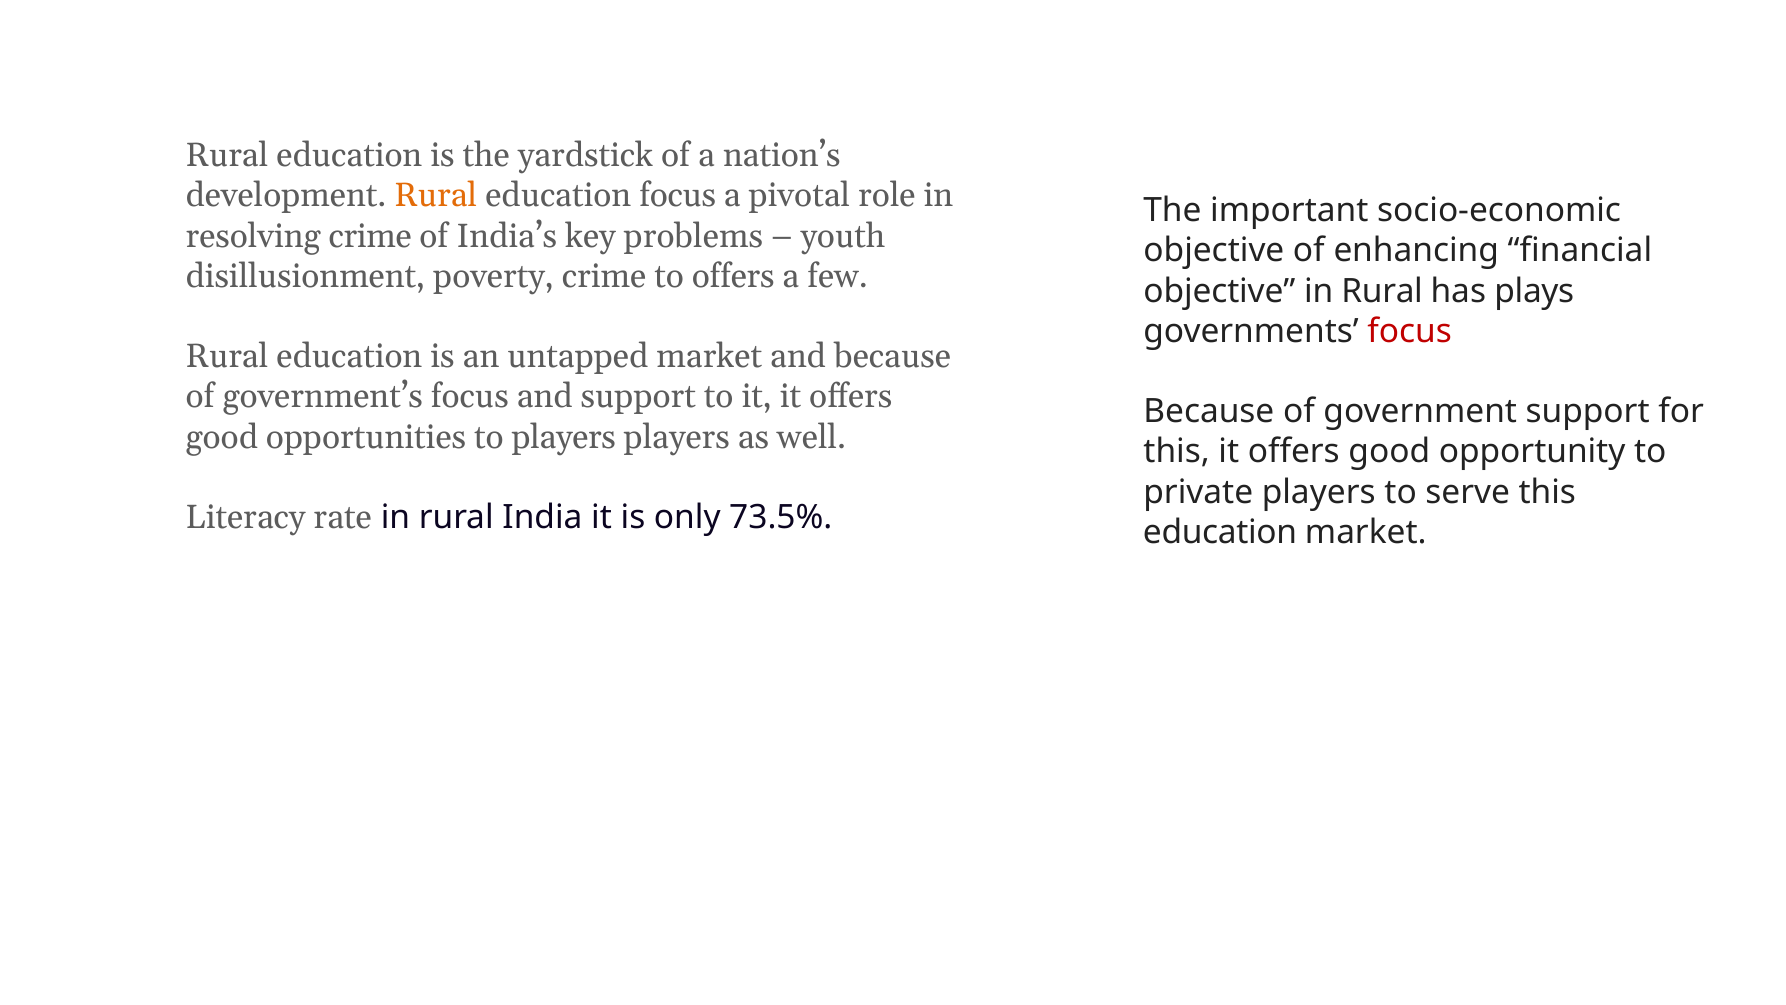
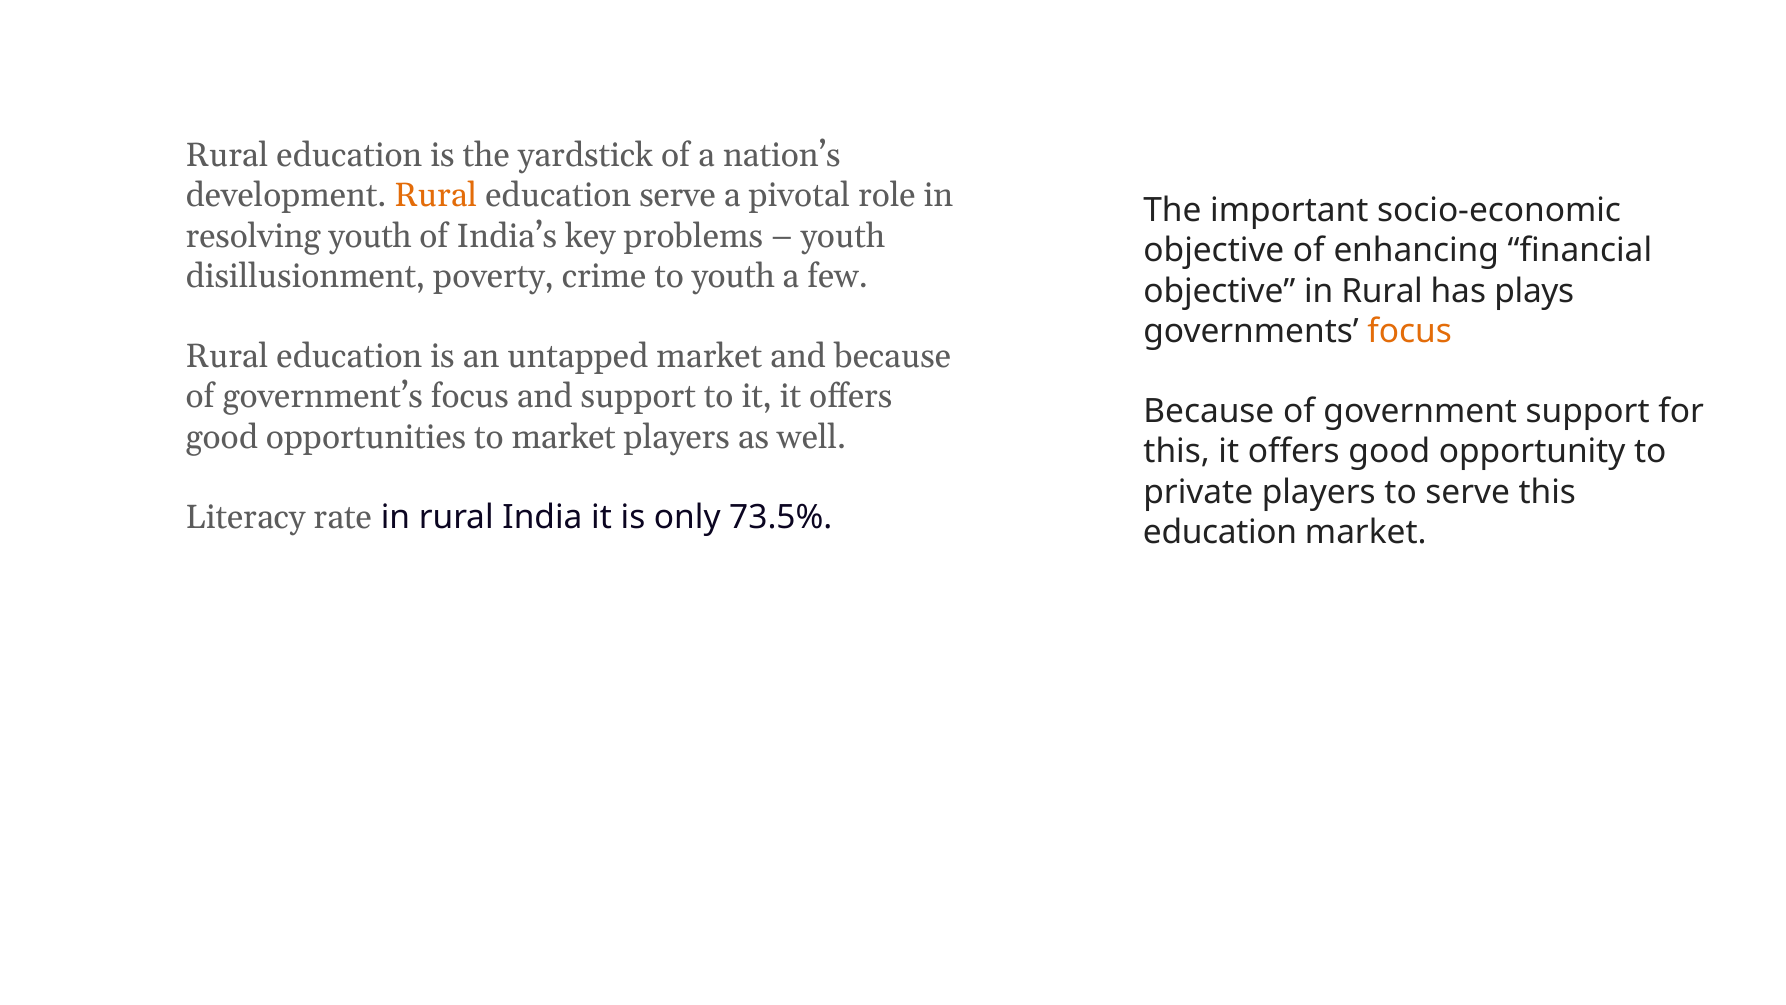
education focus: focus -> serve
resolving crime: crime -> youth
to offers: offers -> youth
focus at (1410, 331) colour: red -> orange
to players: players -> market
